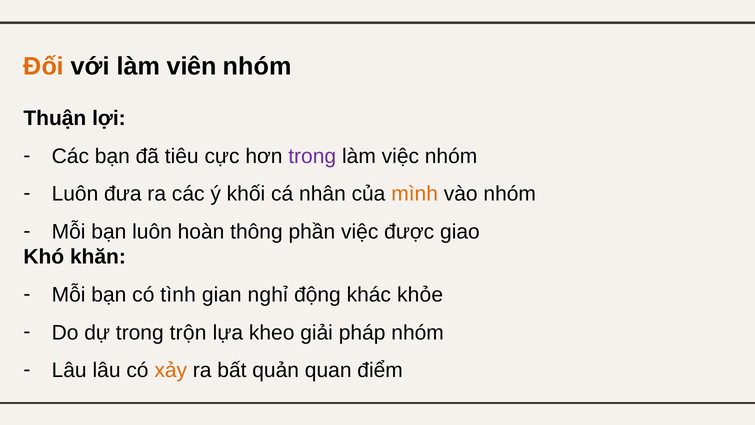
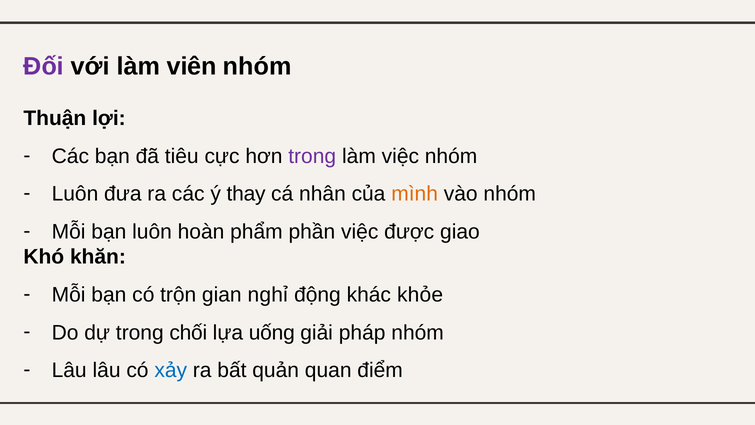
Đối colour: orange -> purple
khối: khối -> thay
thông: thông -> phẩm
tình: tình -> trộn
trộn: trộn -> chối
kheo: kheo -> uống
xảy colour: orange -> blue
